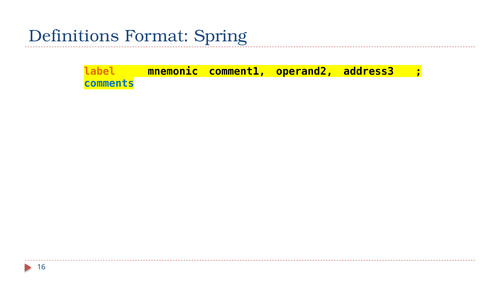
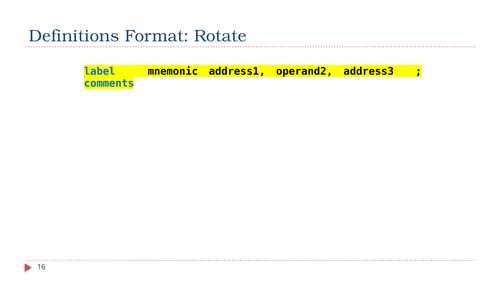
Spring: Spring -> Rotate
label colour: orange -> blue
comment1: comment1 -> address1
